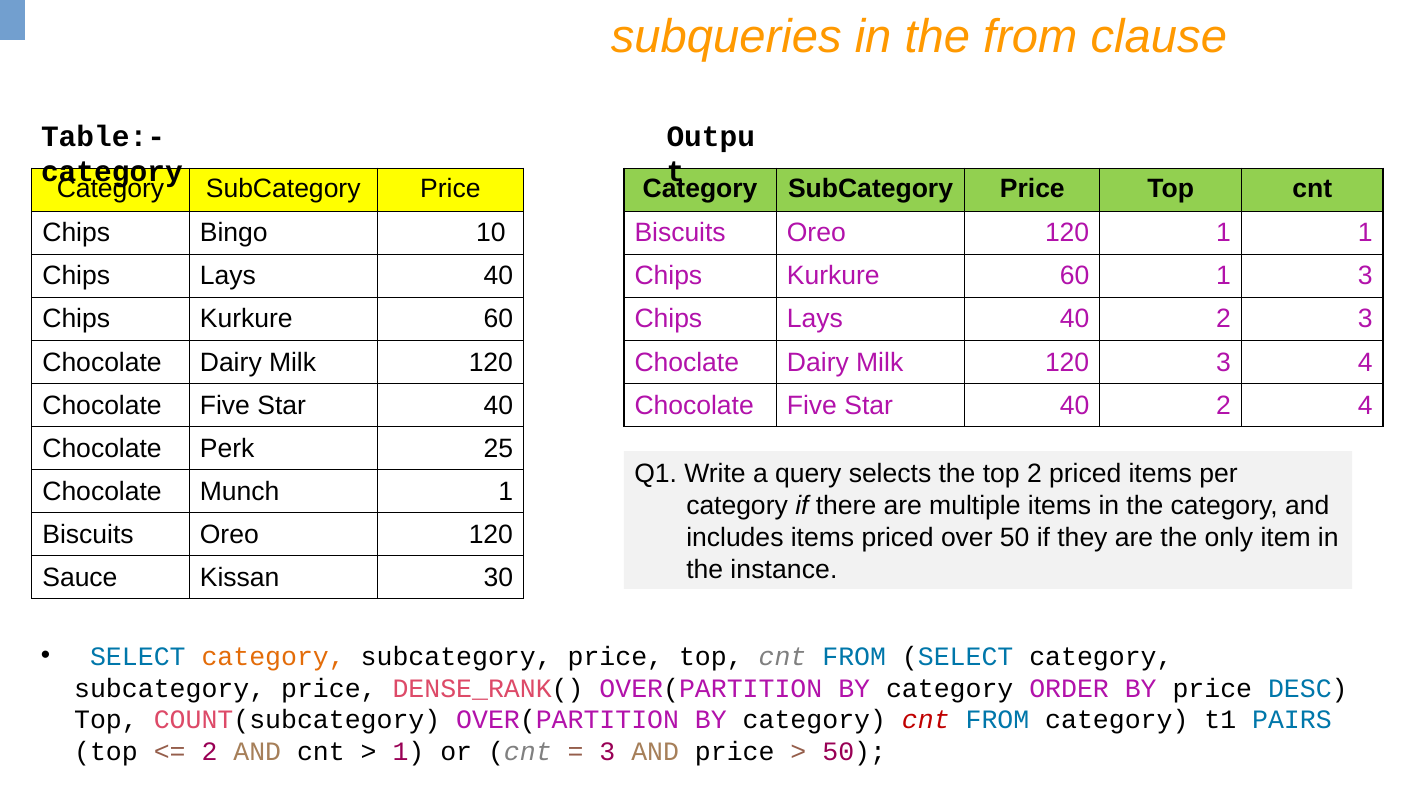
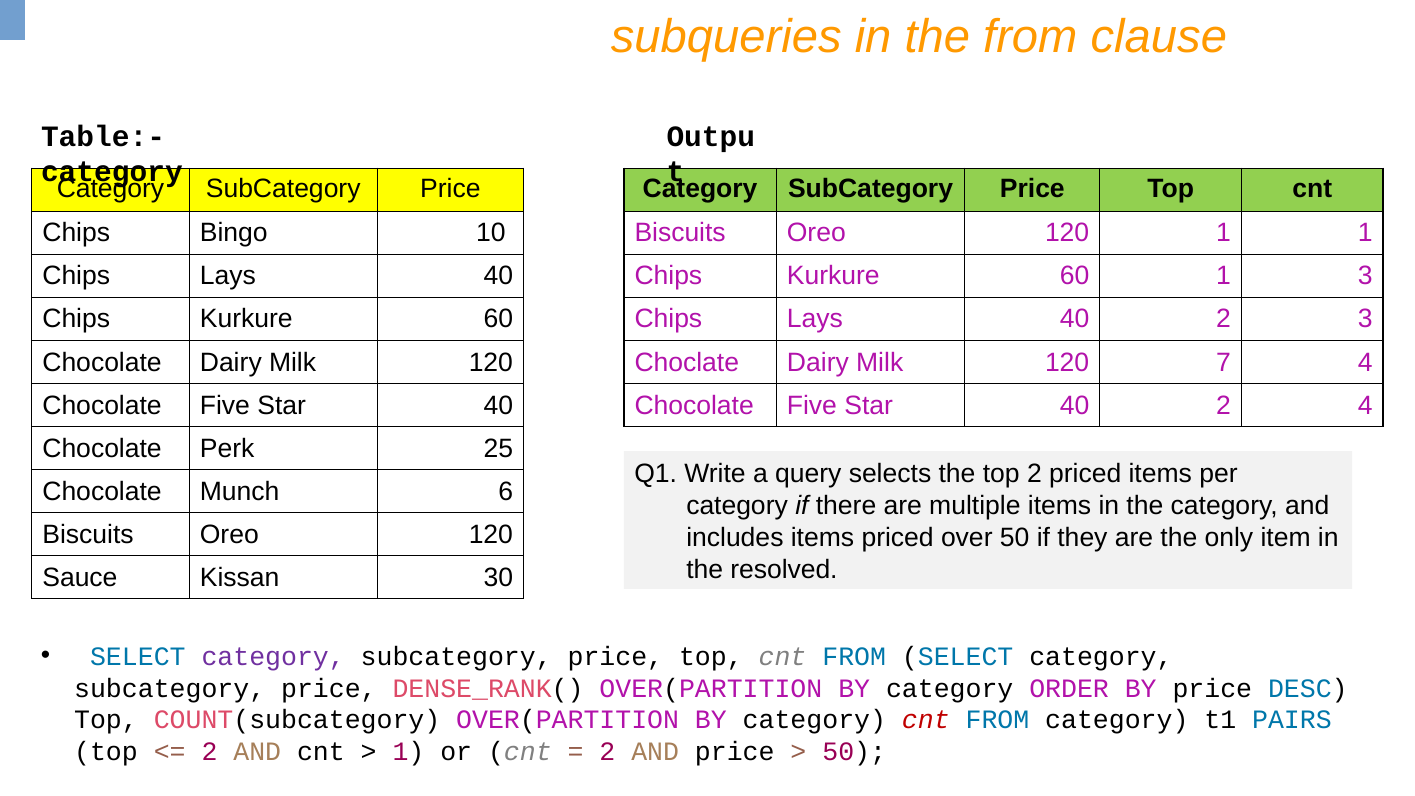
120 3: 3 -> 7
Munch 1: 1 -> 6
instance: instance -> resolved
category at (273, 656) colour: orange -> purple
3 at (607, 752): 3 -> 2
